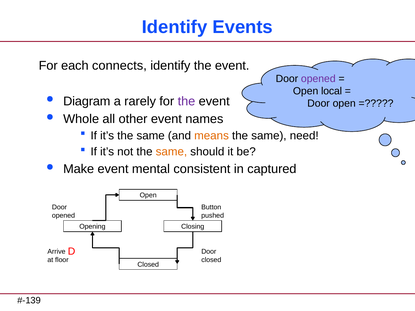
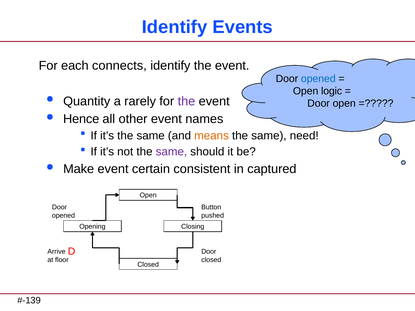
opened at (318, 79) colour: purple -> blue
local: local -> logic
Diagram: Diagram -> Quantity
Whole: Whole -> Hence
same at (171, 152) colour: orange -> purple
mental: mental -> certain
